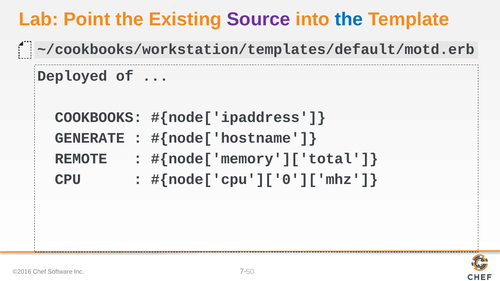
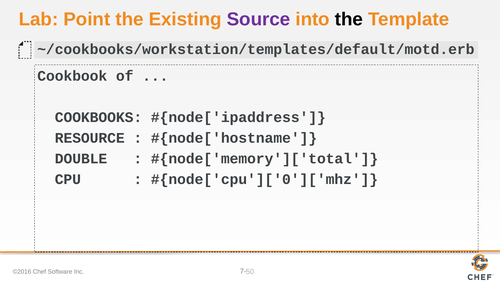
the at (349, 19) colour: blue -> black
Deployed: Deployed -> Cookbook
GENERATE: GENERATE -> RESOURCE
REMOTE: REMOTE -> DOUBLE
